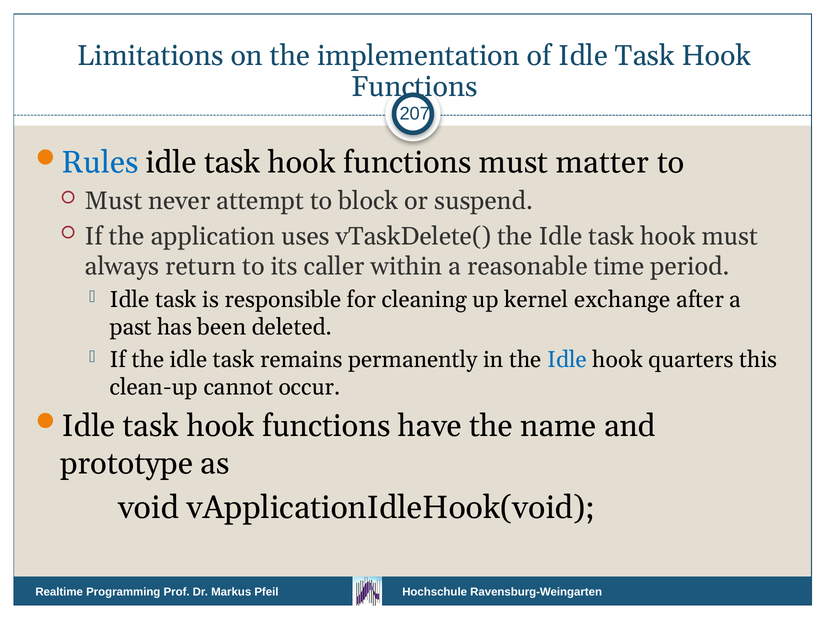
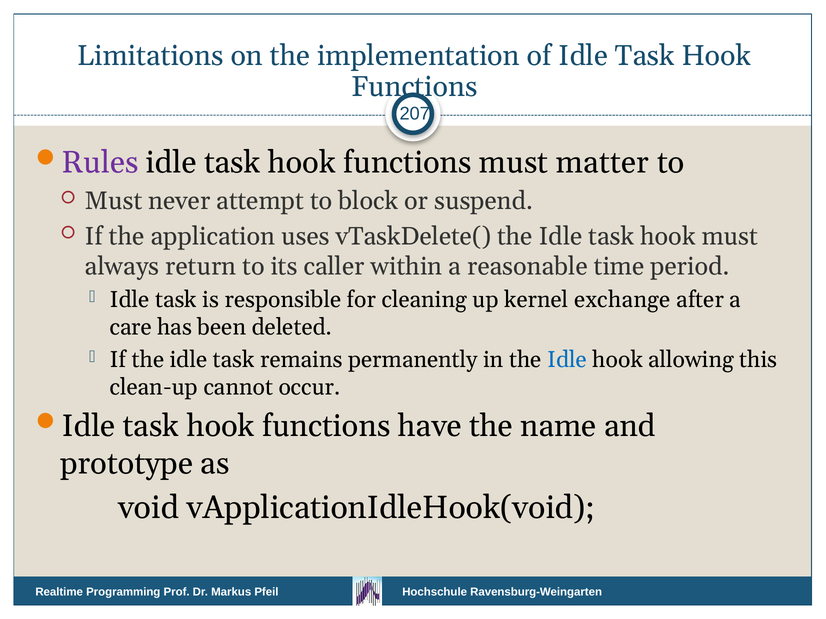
Rules colour: blue -> purple
past: past -> care
quarters: quarters -> allowing
